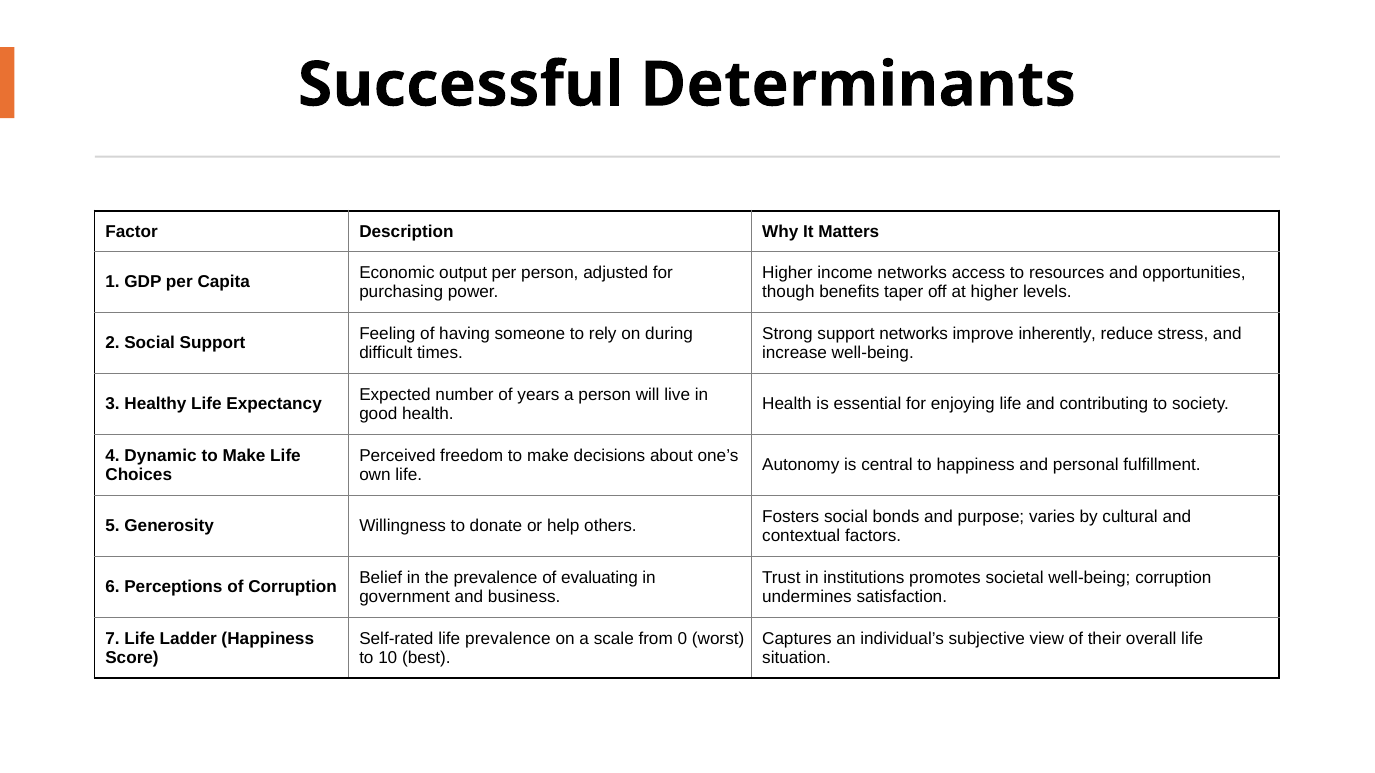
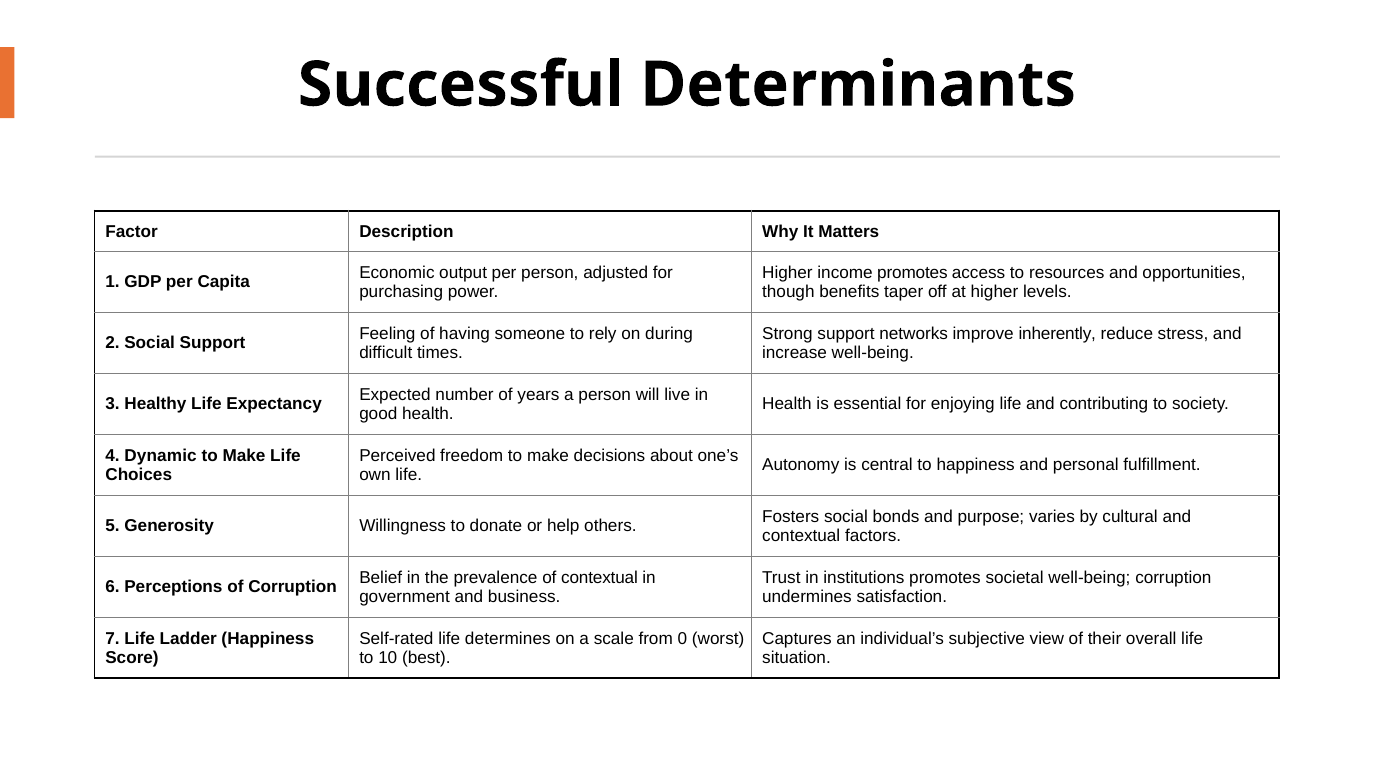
income networks: networks -> promotes
of evaluating: evaluating -> contextual
life prevalence: prevalence -> determines
